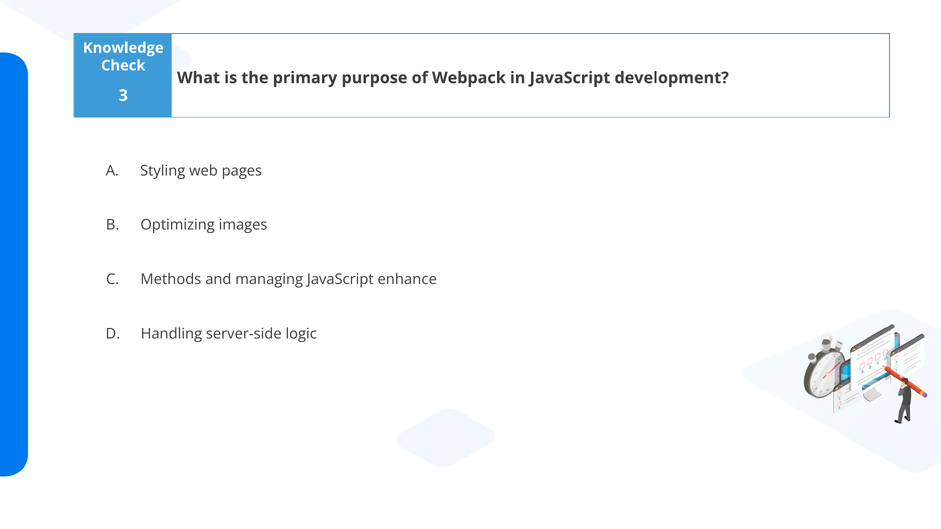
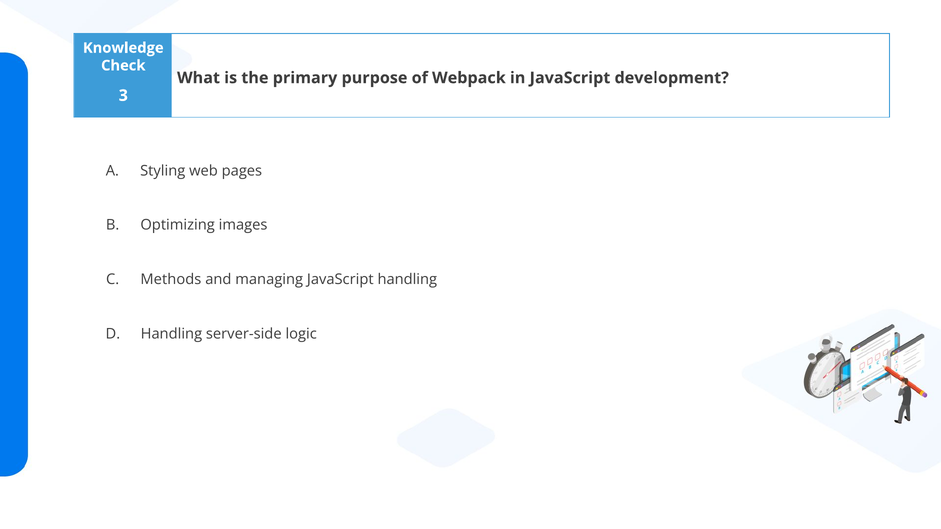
JavaScript enhance: enhance -> handling
